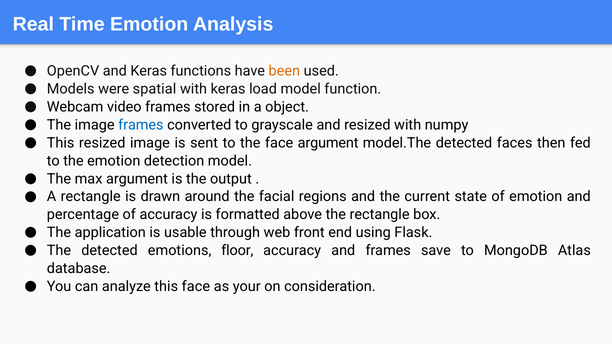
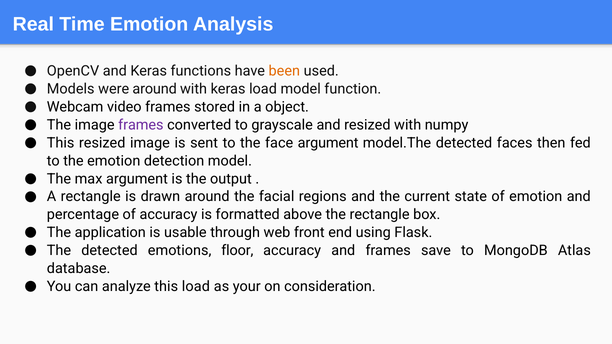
were spatial: spatial -> around
frames at (141, 125) colour: blue -> purple
this face: face -> load
